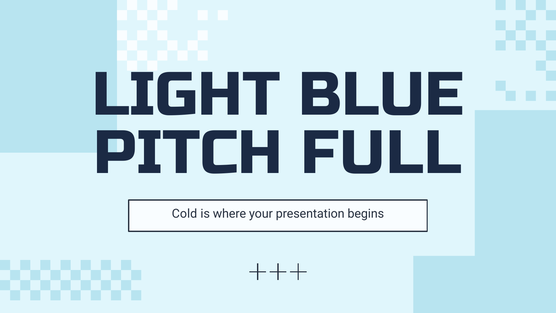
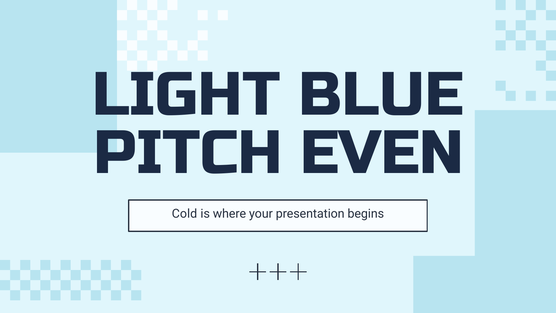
FULL: FULL -> EVEN
